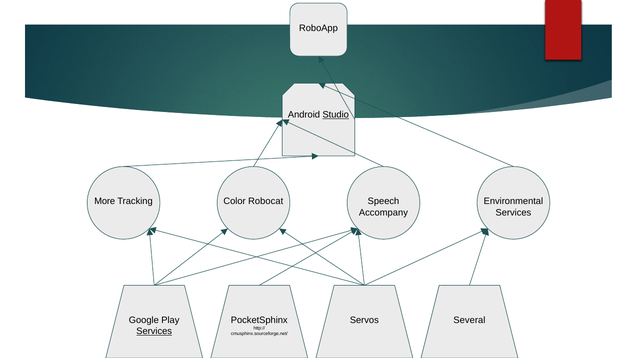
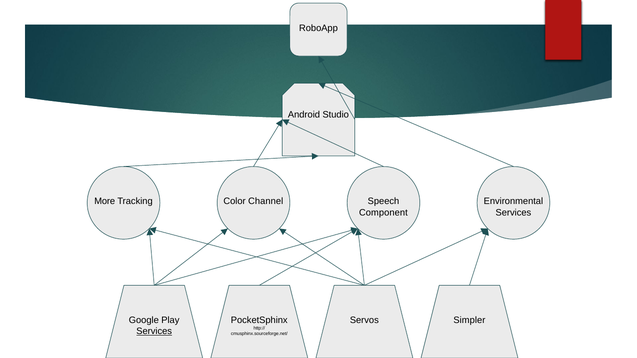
Studio underline: present -> none
Robocat: Robocat -> Channel
Accompany: Accompany -> Component
Several: Several -> Simpler
